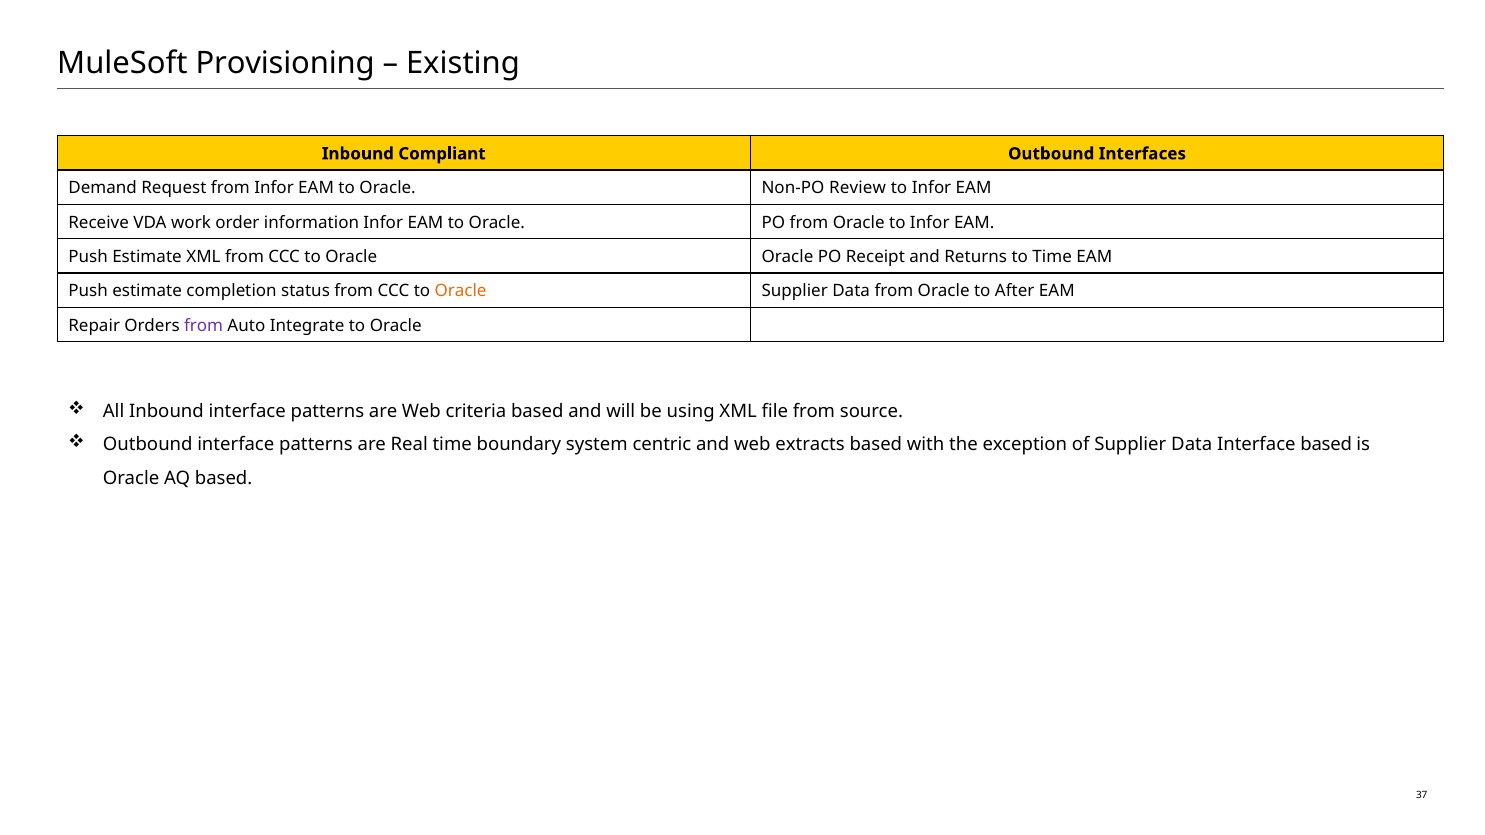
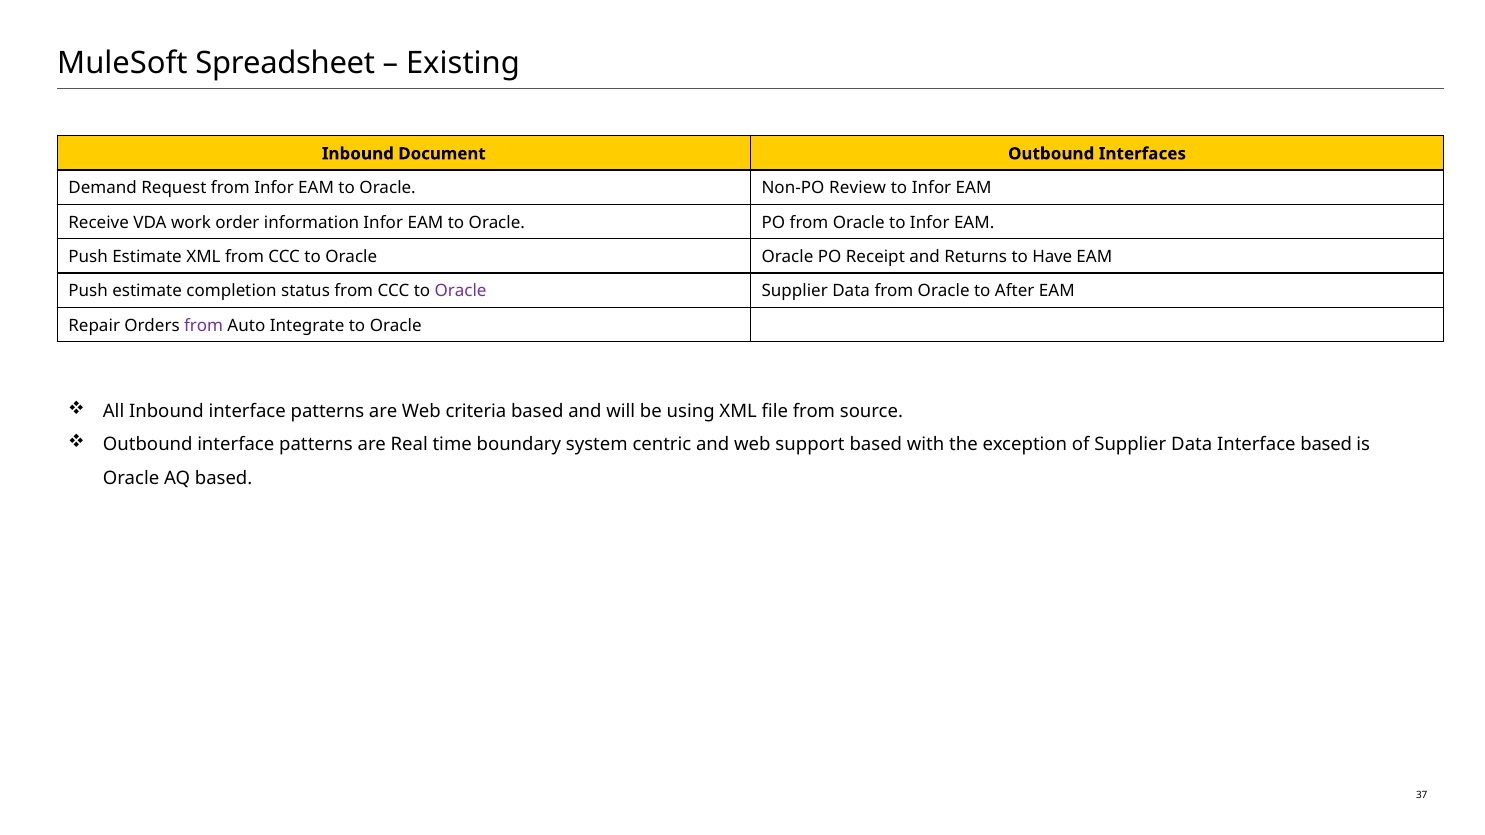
Provisioning: Provisioning -> Spreadsheet
Compliant: Compliant -> Document
to Time: Time -> Have
Oracle at (461, 291) colour: orange -> purple
extracts: extracts -> support
